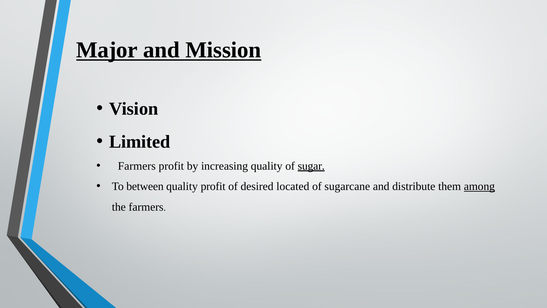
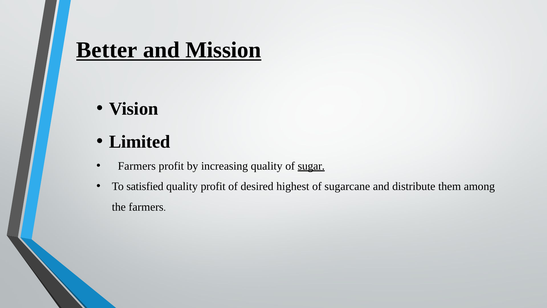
Major: Major -> Better
between: between -> satisfied
located: located -> highest
among underline: present -> none
